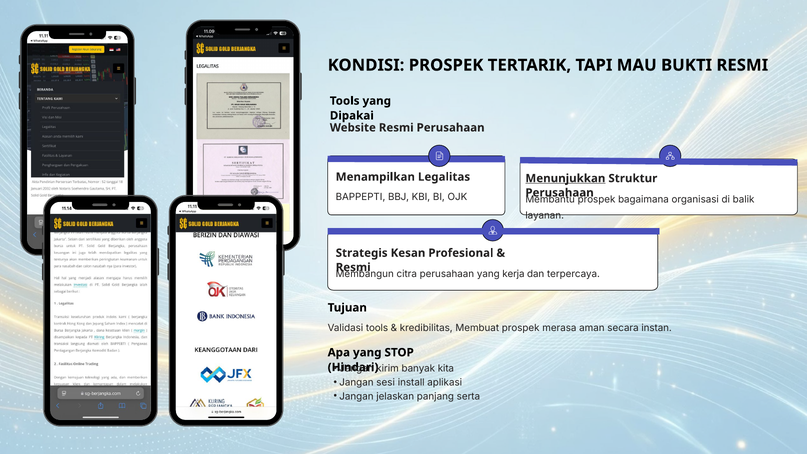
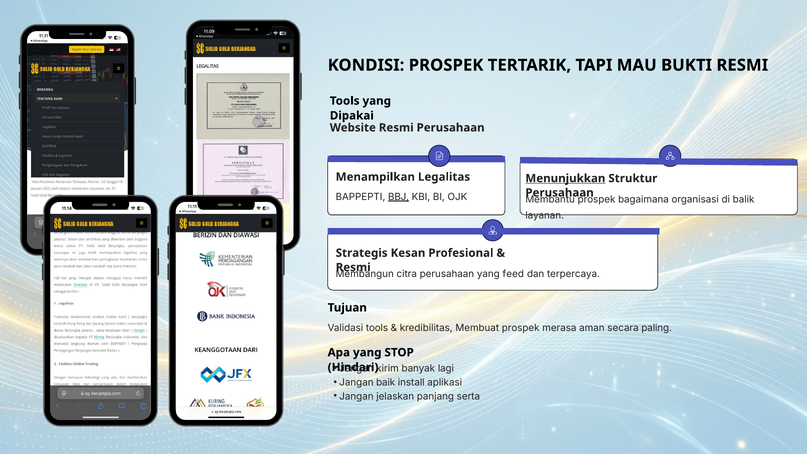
BBJ underline: none -> present
kerja: kerja -> feed
instan: instan -> paling
kita: kita -> lagi
sesi: sesi -> baik
